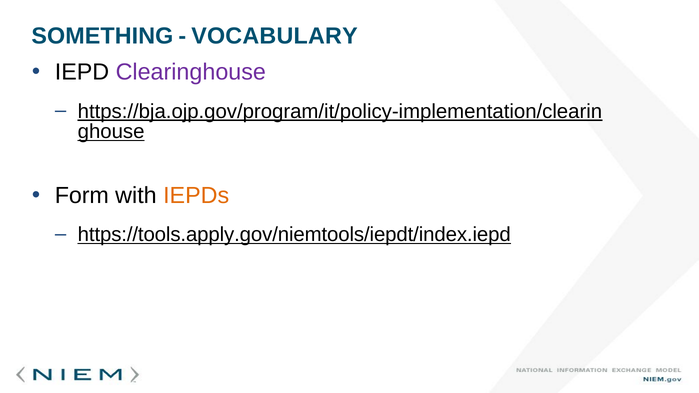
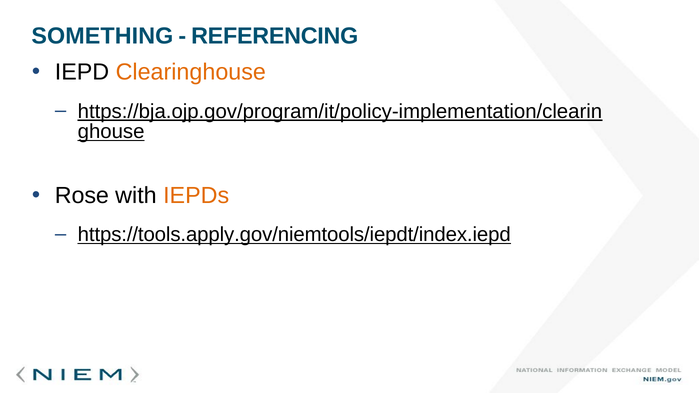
VOCABULARY: VOCABULARY -> REFERENCING
Clearinghouse colour: purple -> orange
Form: Form -> Rose
